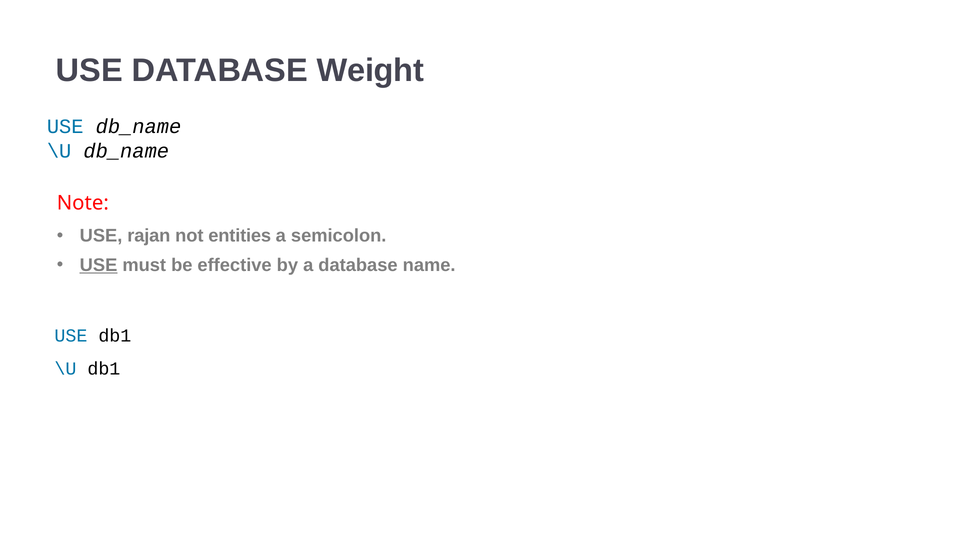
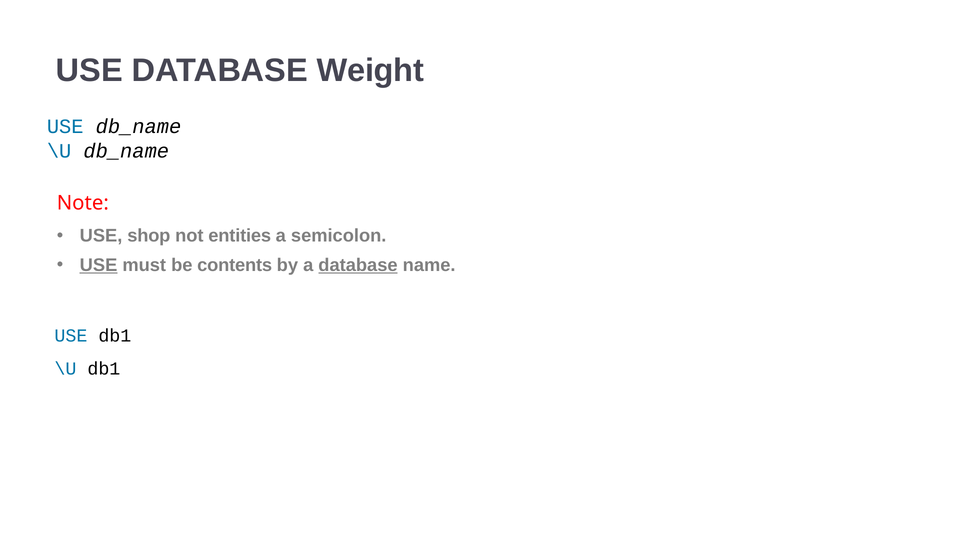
rajan: rajan -> shop
effective: effective -> contents
database at (358, 265) underline: none -> present
